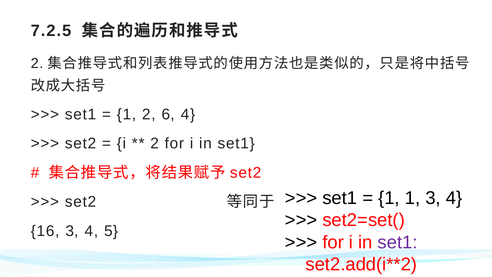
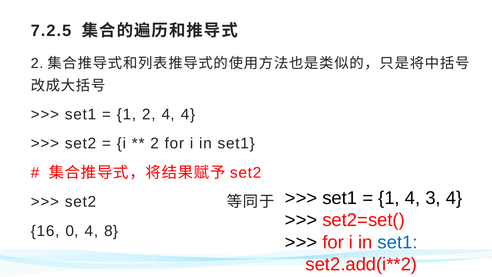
2 6: 6 -> 4
1 1: 1 -> 4
16 3: 3 -> 0
5: 5 -> 8
set1 at (398, 242) colour: purple -> blue
